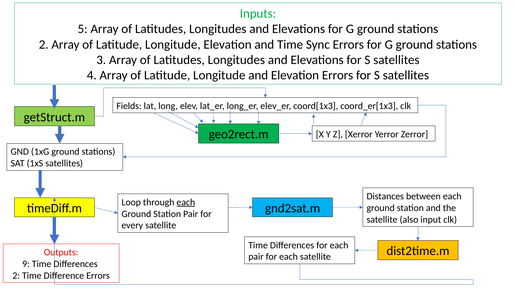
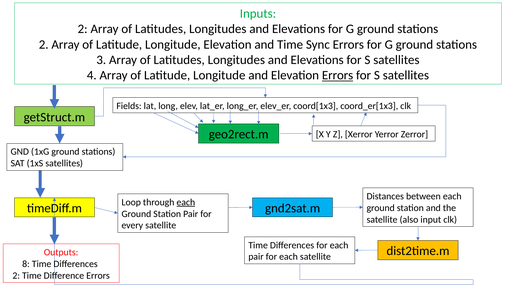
5 at (83, 29): 5 -> 2
Errors at (338, 75) underline: none -> present
9: 9 -> 8
